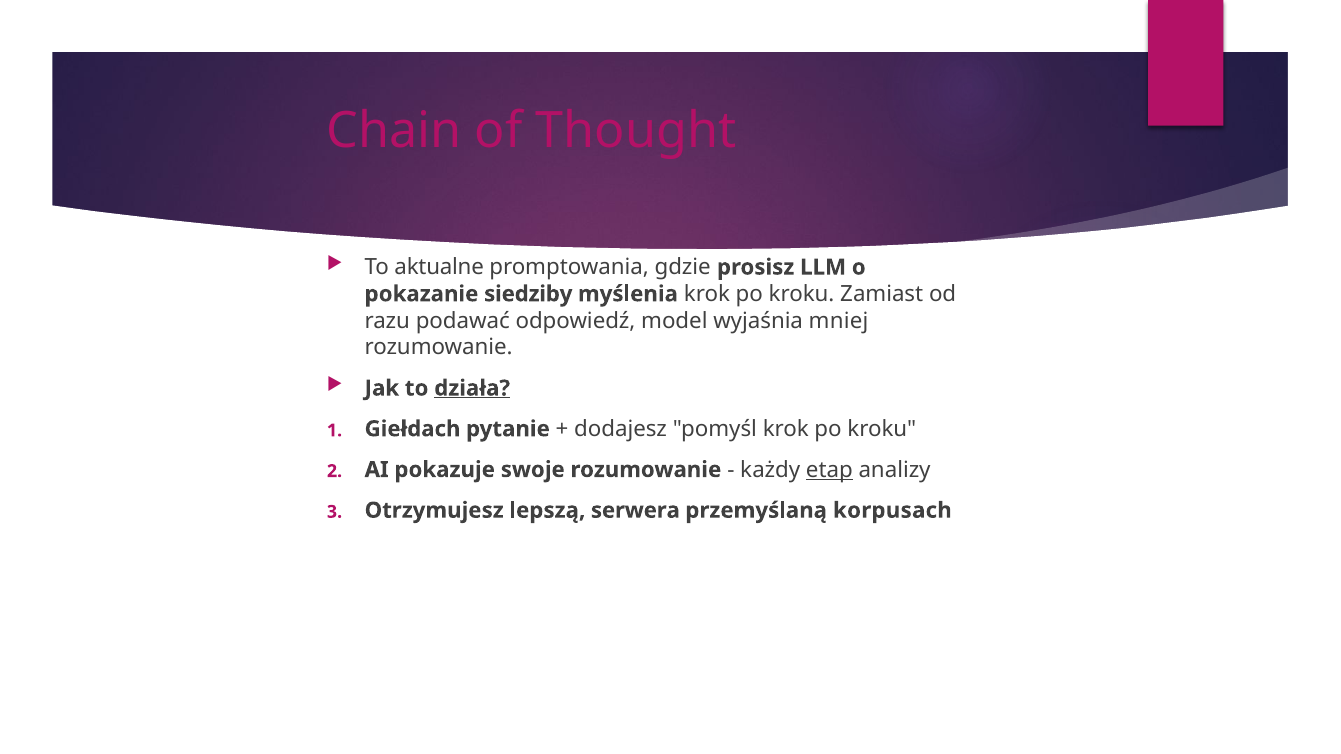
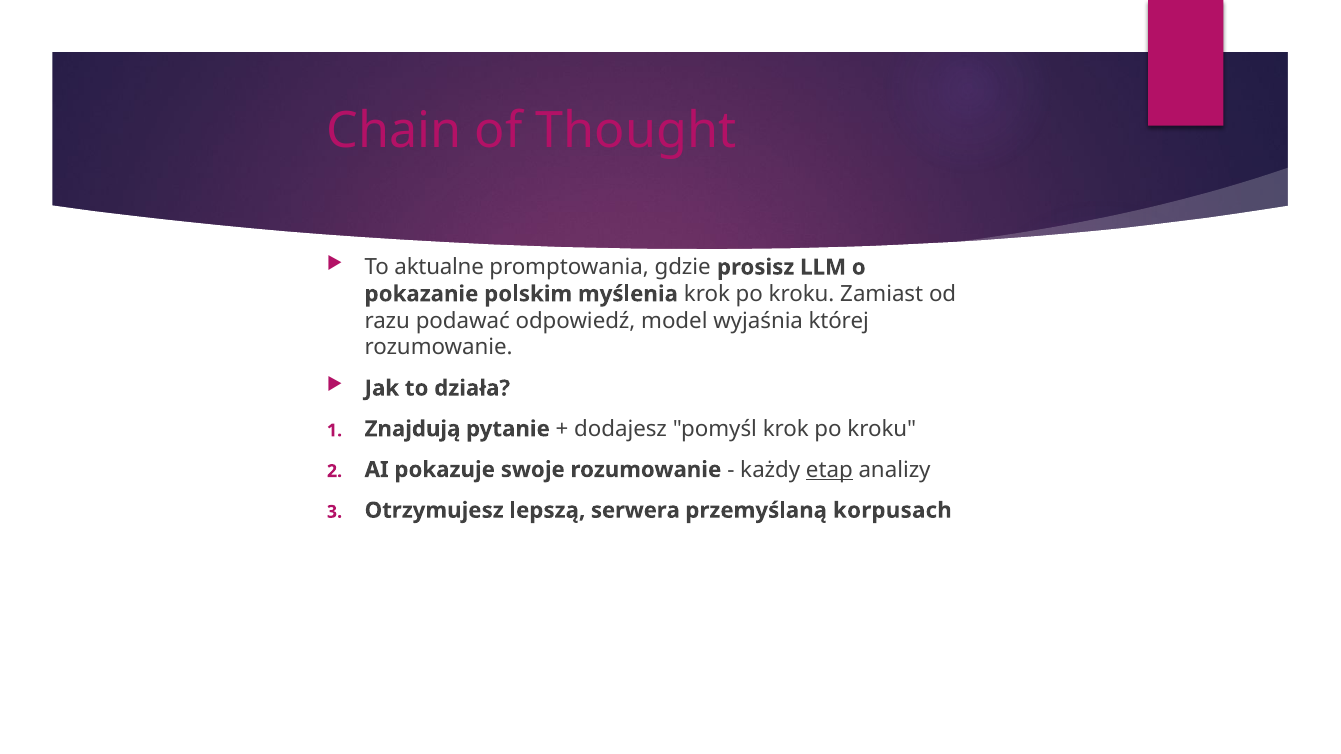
siedziby: siedziby -> polskim
mniej: mniej -> której
działa underline: present -> none
Giełdach: Giełdach -> Znajdują
